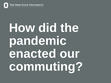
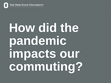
enacted: enacted -> impacts
